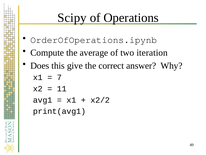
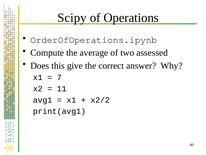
iteration: iteration -> assessed
